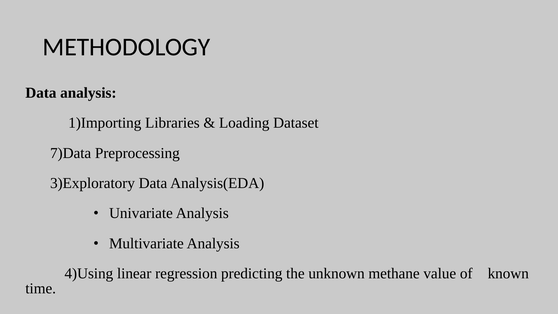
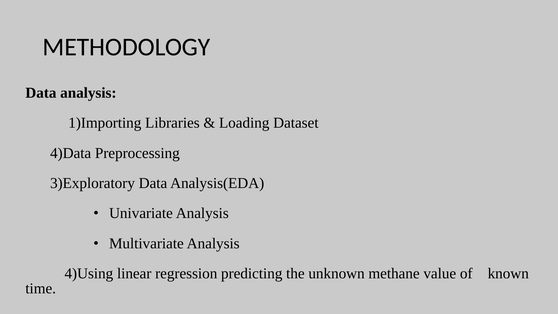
7)Data: 7)Data -> 4)Data
